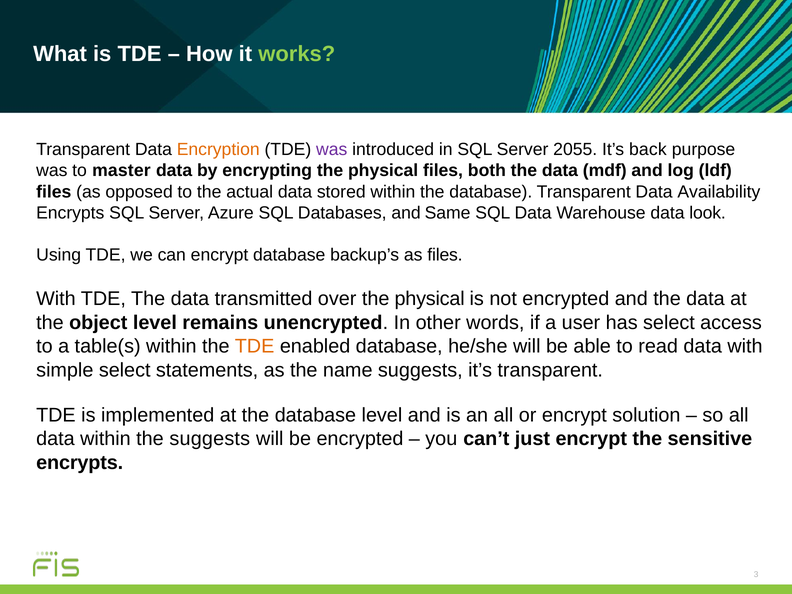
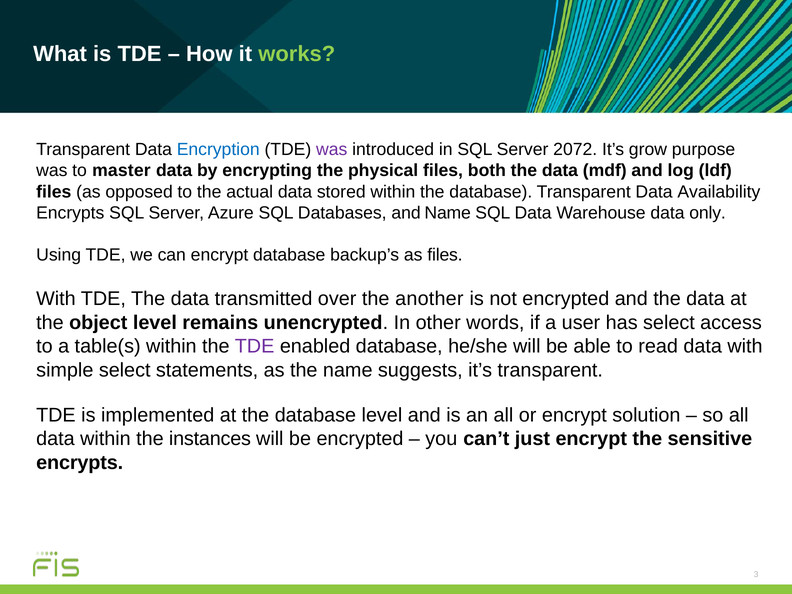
Encryption colour: orange -> blue
2055: 2055 -> 2072
back: back -> grow
and Same: Same -> Name
look: look -> only
over the physical: physical -> another
TDE at (255, 346) colour: orange -> purple
the suggests: suggests -> instances
